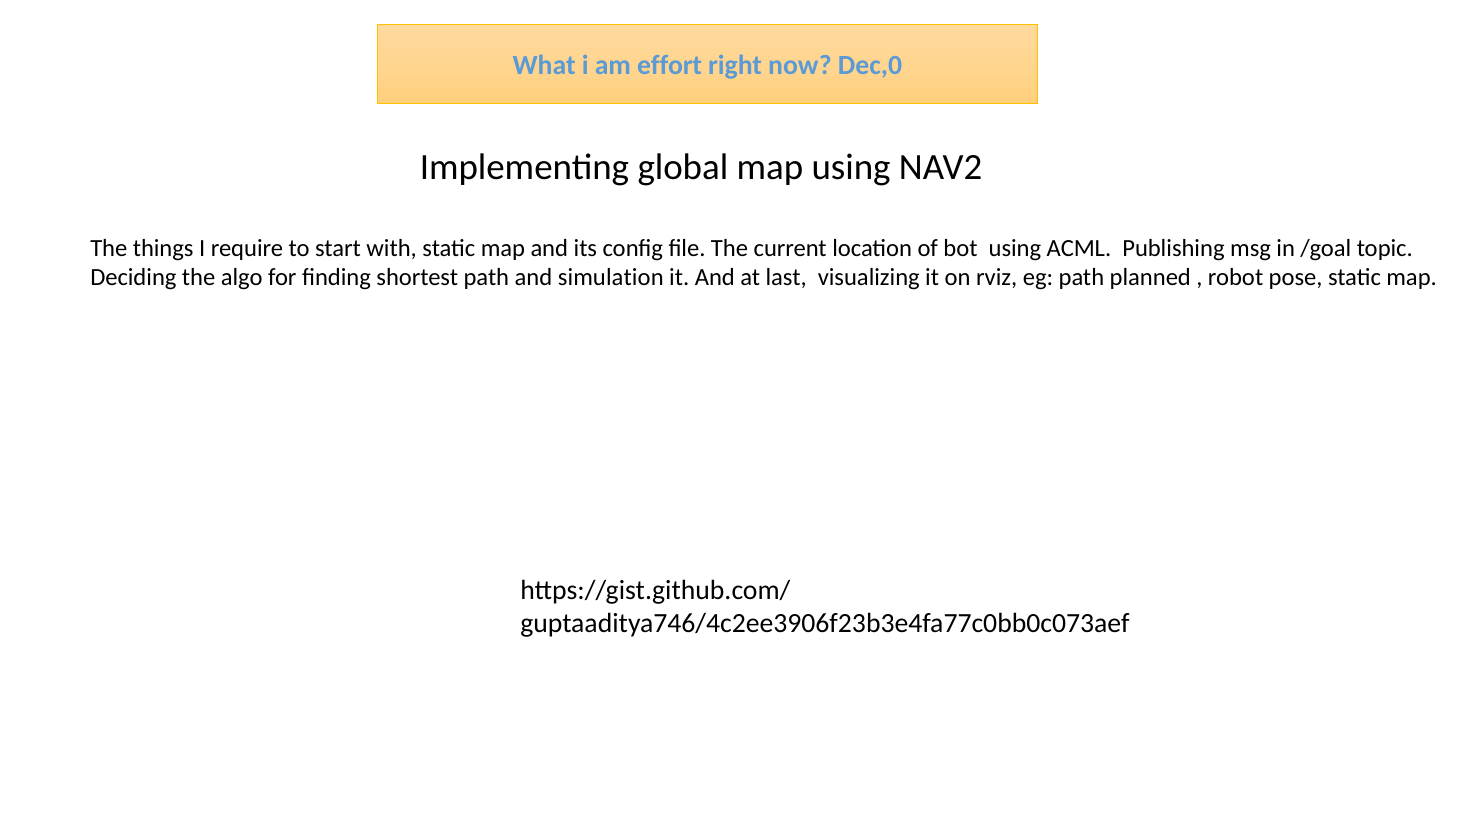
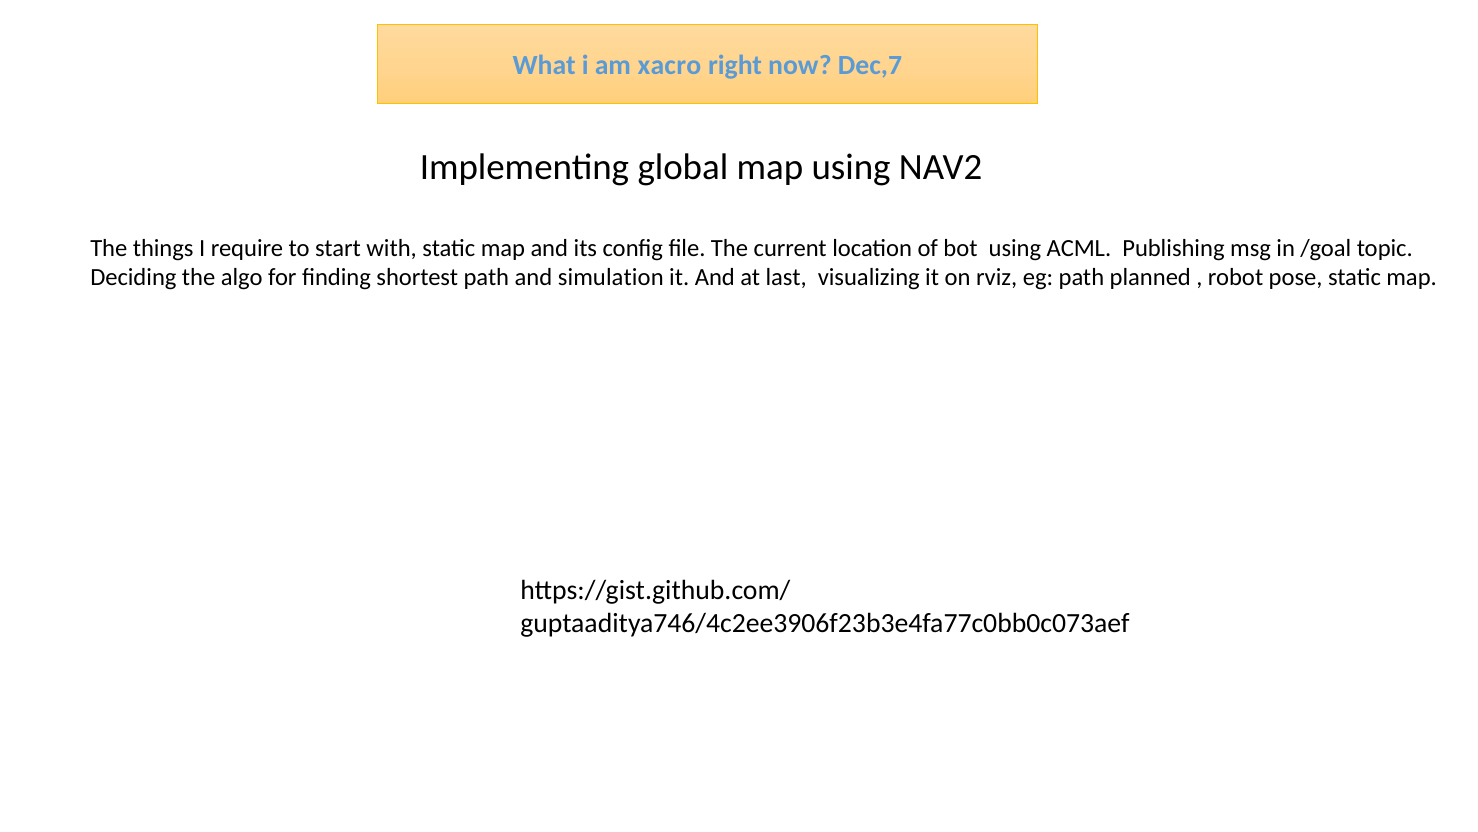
effort: effort -> xacro
Dec,0: Dec,0 -> Dec,7
